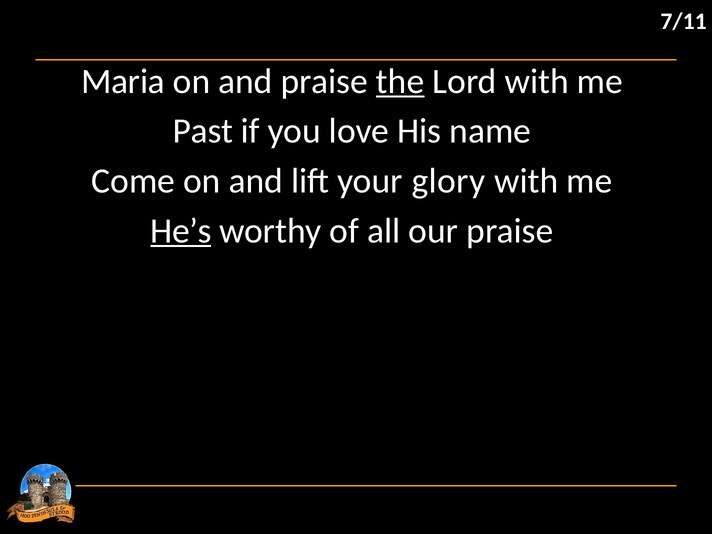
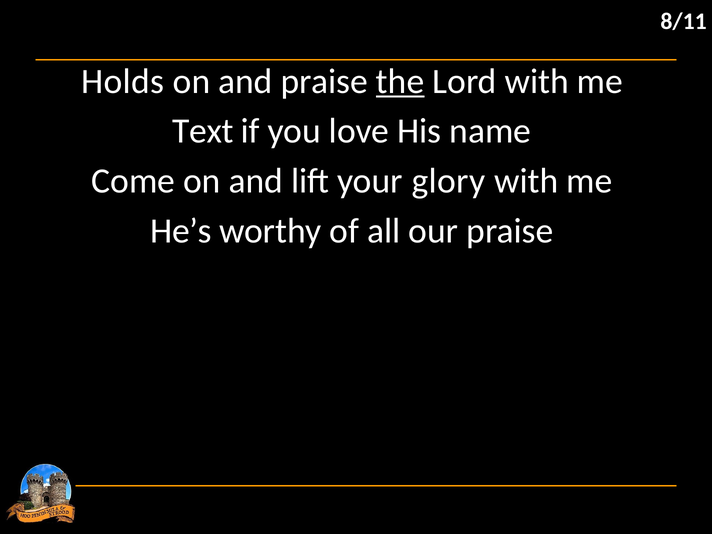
7/11: 7/11 -> 8/11
Maria: Maria -> Holds
Past: Past -> Text
He’s underline: present -> none
